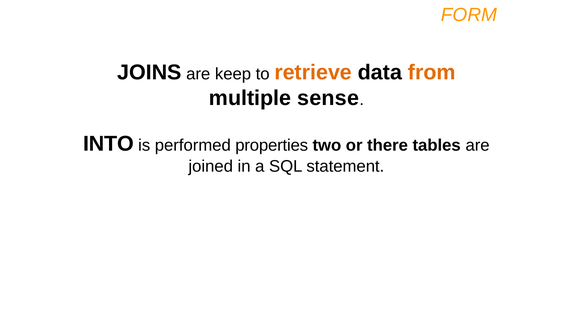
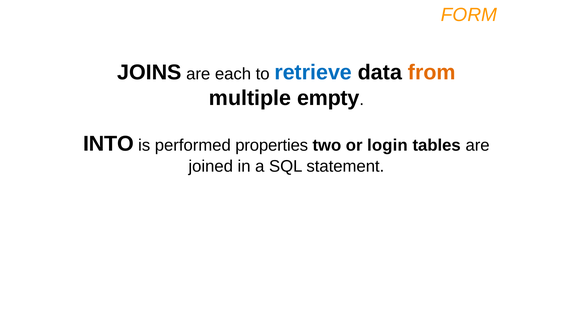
keep: keep -> each
retrieve colour: orange -> blue
sense: sense -> empty
there: there -> login
